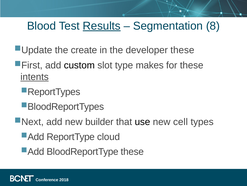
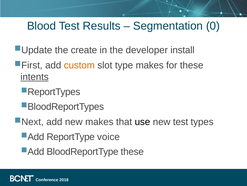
Results underline: present -> none
8: 8 -> 0
developer these: these -> install
custom colour: black -> orange
new builder: builder -> makes
new cell: cell -> test
cloud: cloud -> voice
